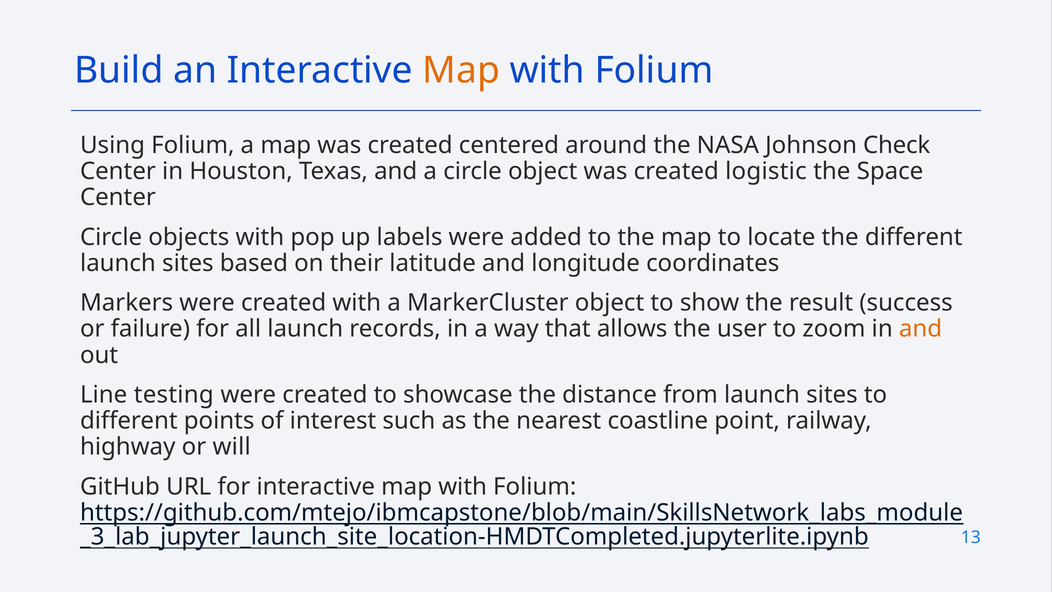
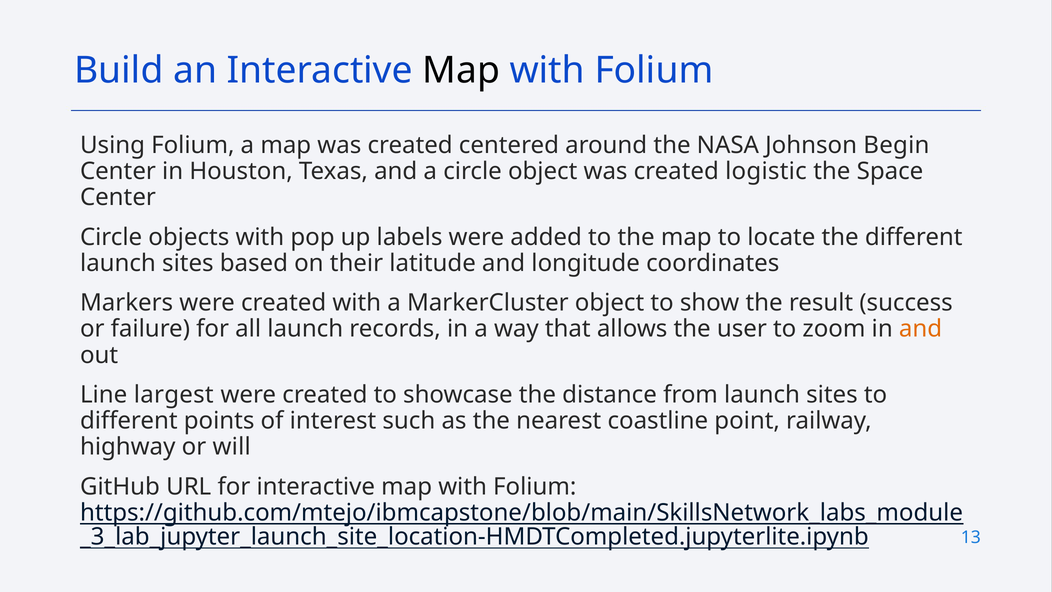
Map at (461, 70) colour: orange -> black
Check: Check -> Begin
testing: testing -> largest
